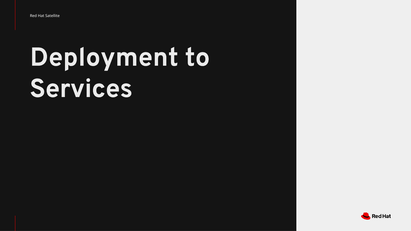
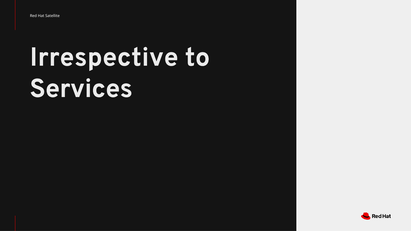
Deployment: Deployment -> Irrespective
